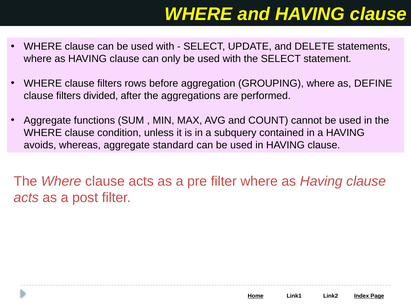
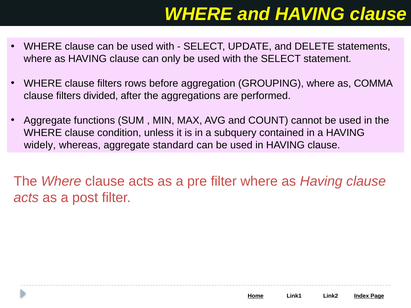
DEFINE: DEFINE -> COMMA
avoids: avoids -> widely
